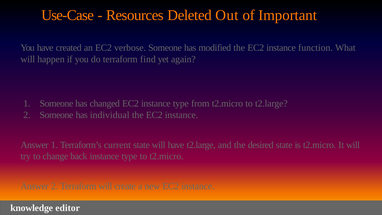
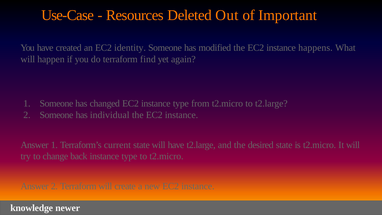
verbose: verbose -> identity
function: function -> happens
editor: editor -> newer
